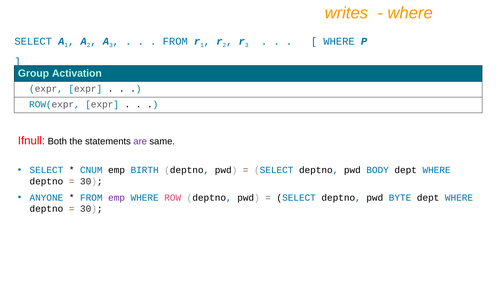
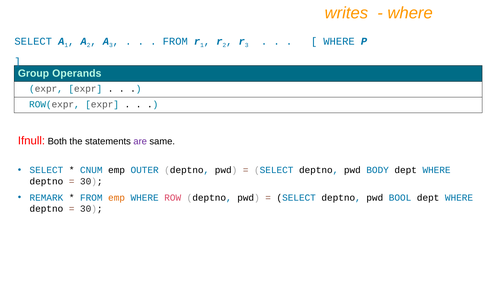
Activation: Activation -> Operands
BIRTH: BIRTH -> OUTER
ANYONE: ANYONE -> REMARK
emp at (117, 197) colour: purple -> orange
BYTE: BYTE -> BOOL
